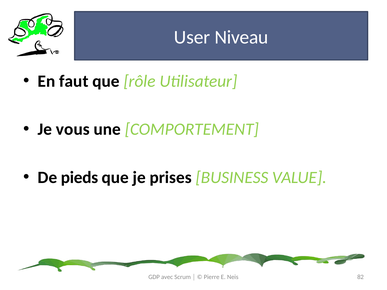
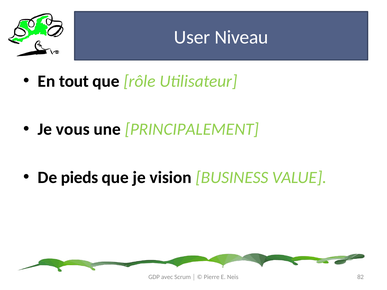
faut: faut -> tout
COMPORTEMENT: COMPORTEMENT -> PRINCIPALEMENT
prises: prises -> vision
